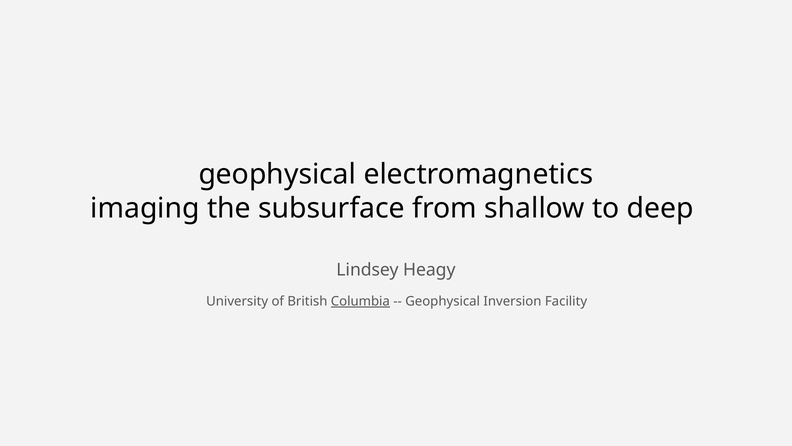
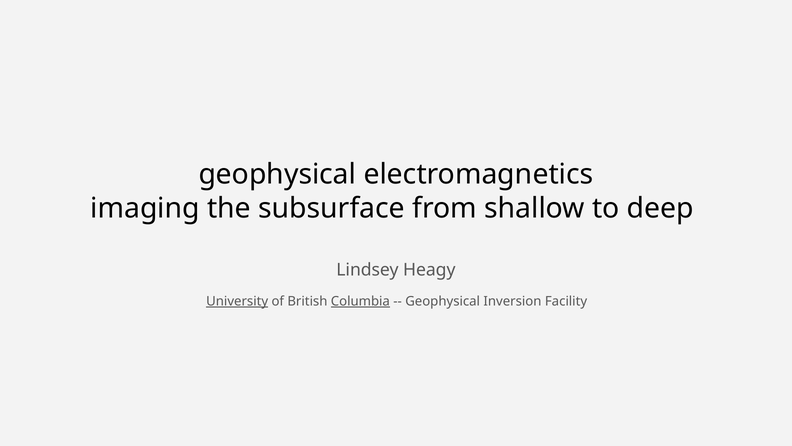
University underline: none -> present
